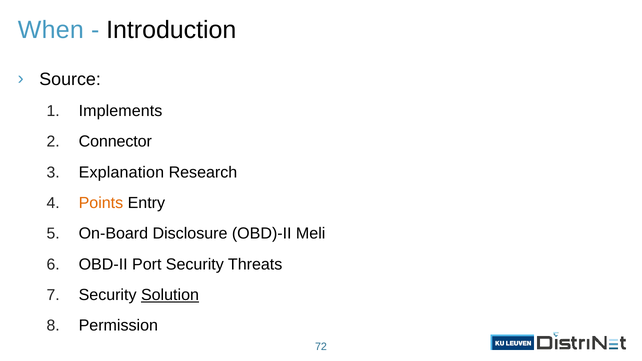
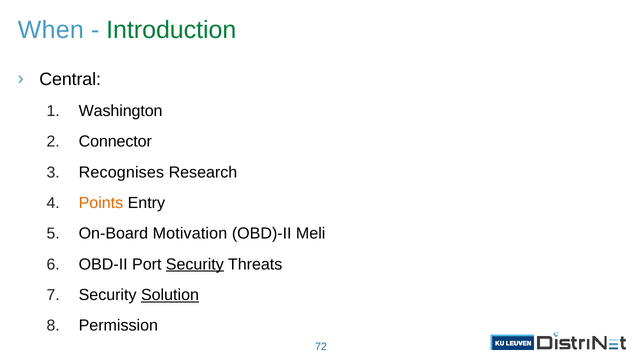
Introduction colour: black -> green
Source: Source -> Central
Implements: Implements -> Washington
Explanation: Explanation -> Recognises
Disclosure: Disclosure -> Motivation
Security at (195, 264) underline: none -> present
